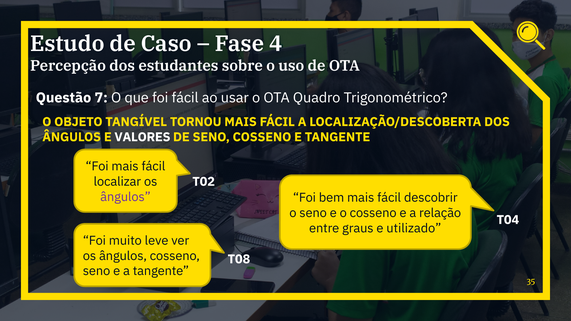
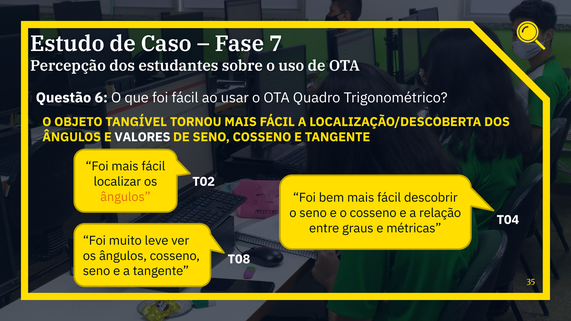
4: 4 -> 7
7: 7 -> 6
ângulos at (125, 197) colour: purple -> orange
utilizado: utilizado -> métricas
